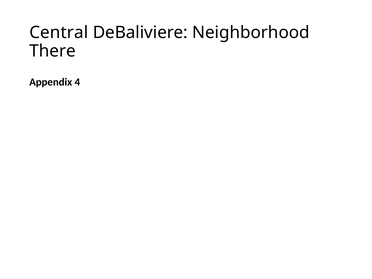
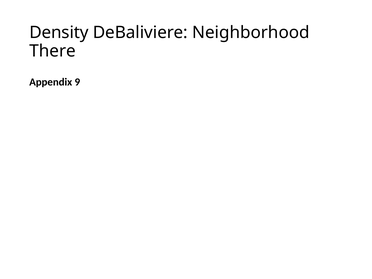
Central: Central -> Density
4: 4 -> 9
